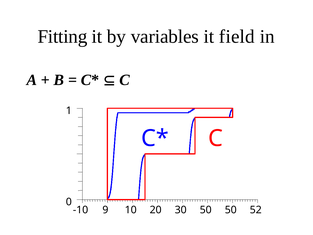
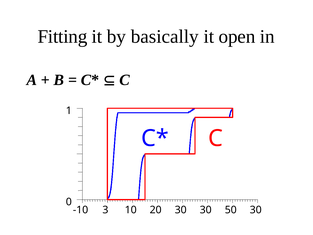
variables: variables -> basically
field: field -> open
9: 9 -> 3
30 50: 50 -> 30
50 52: 52 -> 30
